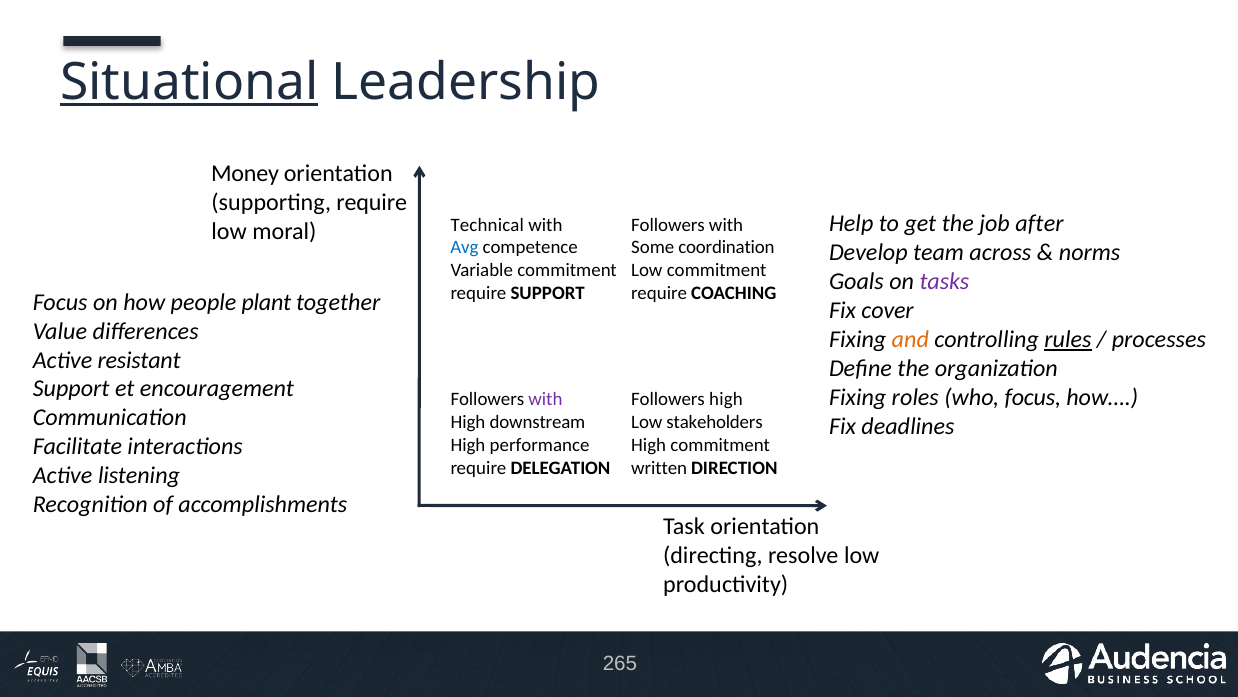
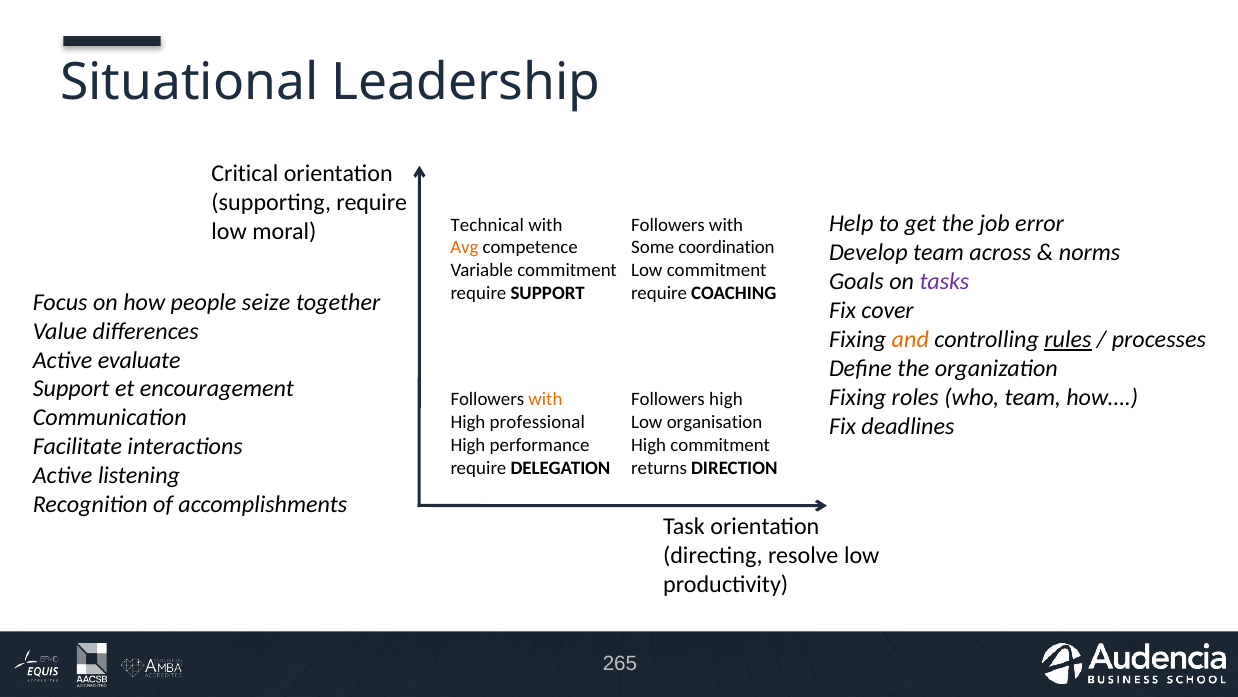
Situational underline: present -> none
Money: Money -> Critical
after: after -> error
Avg colour: blue -> orange
plant: plant -> seize
resistant: resistant -> evaluate
who focus: focus -> team
with at (545, 399) colour: purple -> orange
downstream: downstream -> professional
stakeholders: stakeholders -> organisation
written: written -> returns
